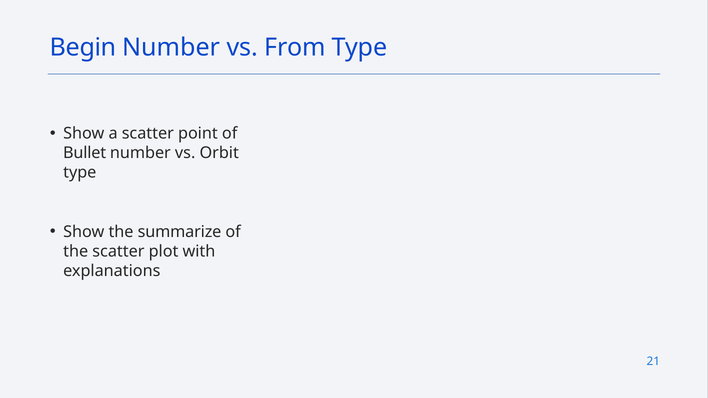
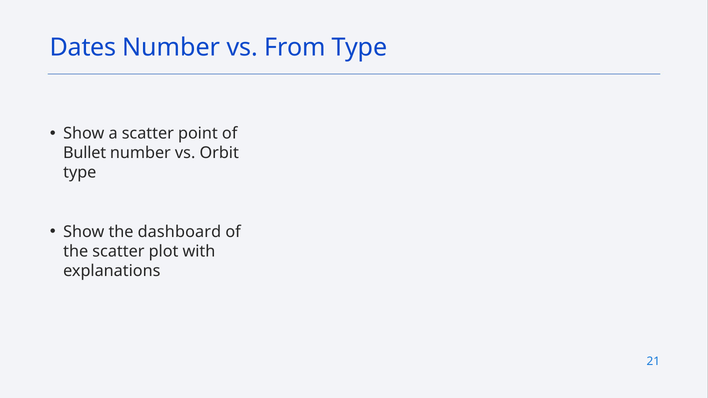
Begin: Begin -> Dates
summarize: summarize -> dashboard
